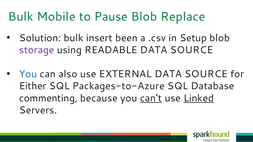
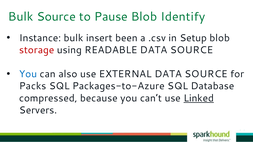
Bulk Mobile: Mobile -> Source
Replace: Replace -> Identify
Solution: Solution -> Instance
storage colour: purple -> red
Either: Either -> Packs
commenting: commenting -> compressed
can’t underline: present -> none
